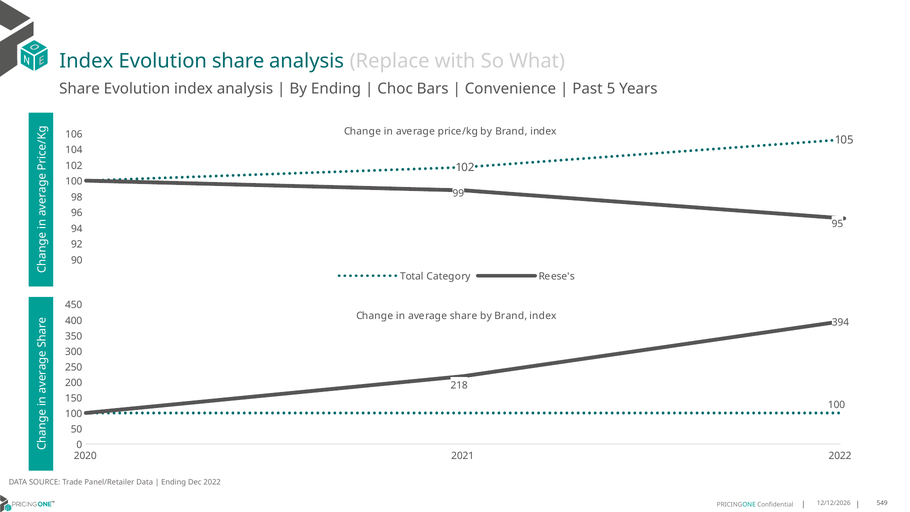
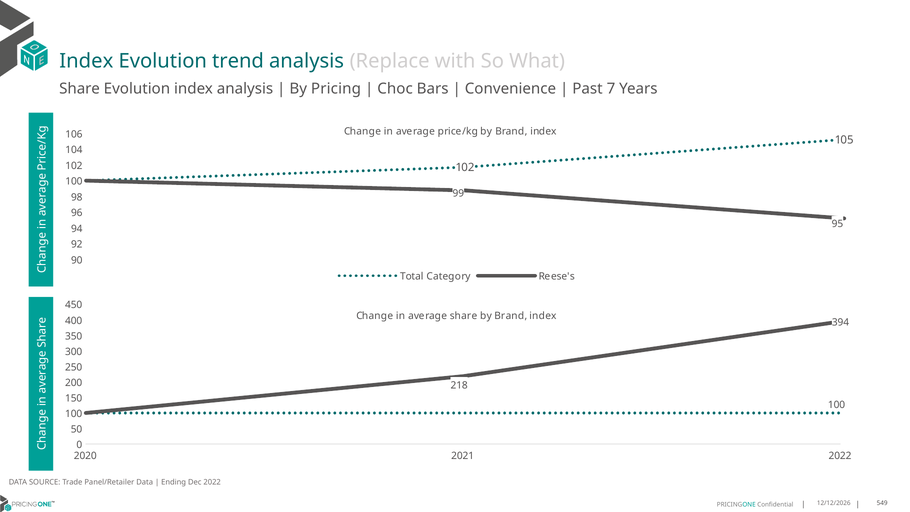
Evolution share: share -> trend
By Ending: Ending -> Pricing
5: 5 -> 7
